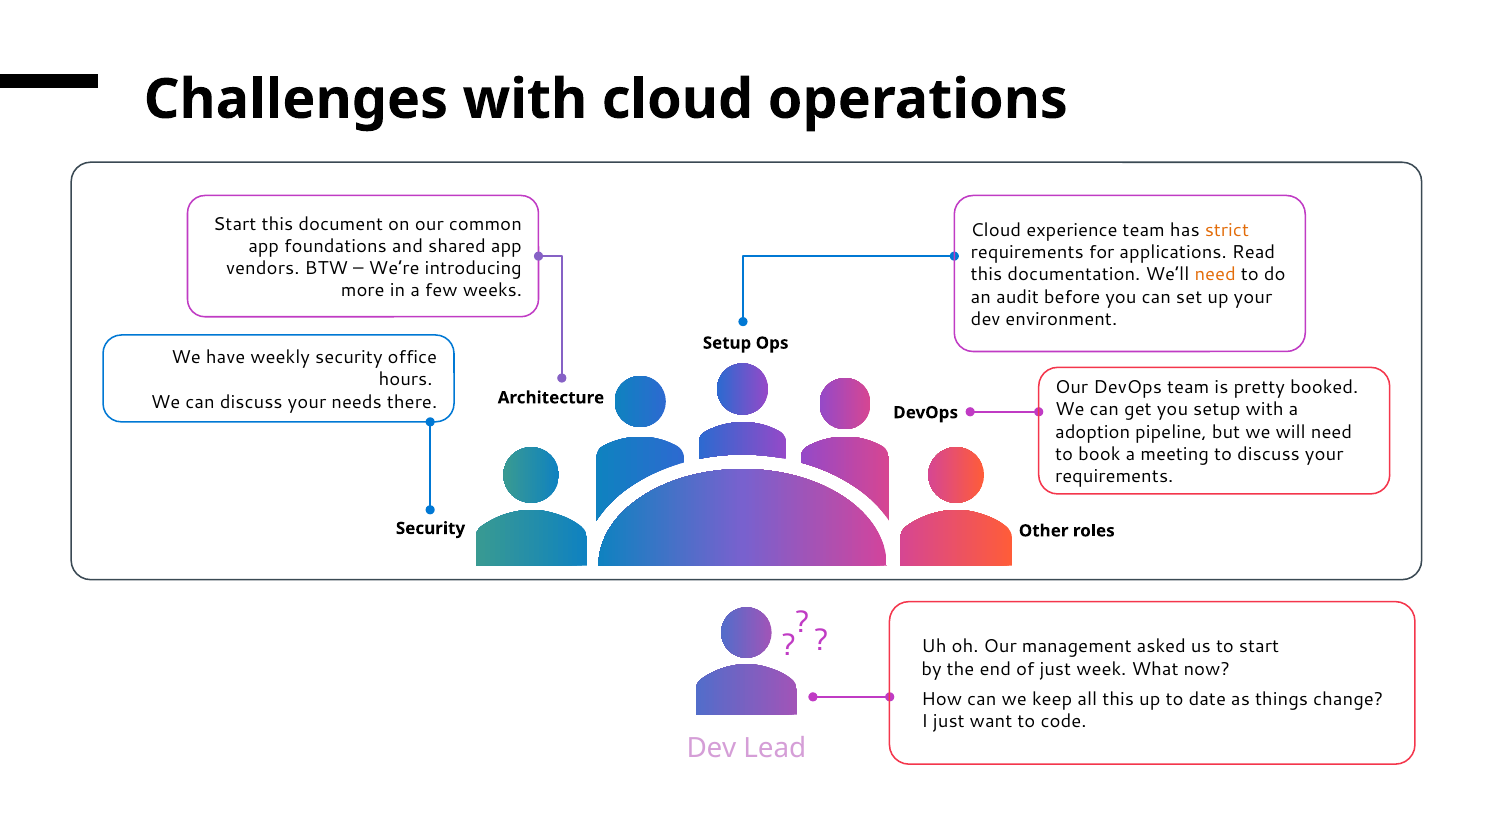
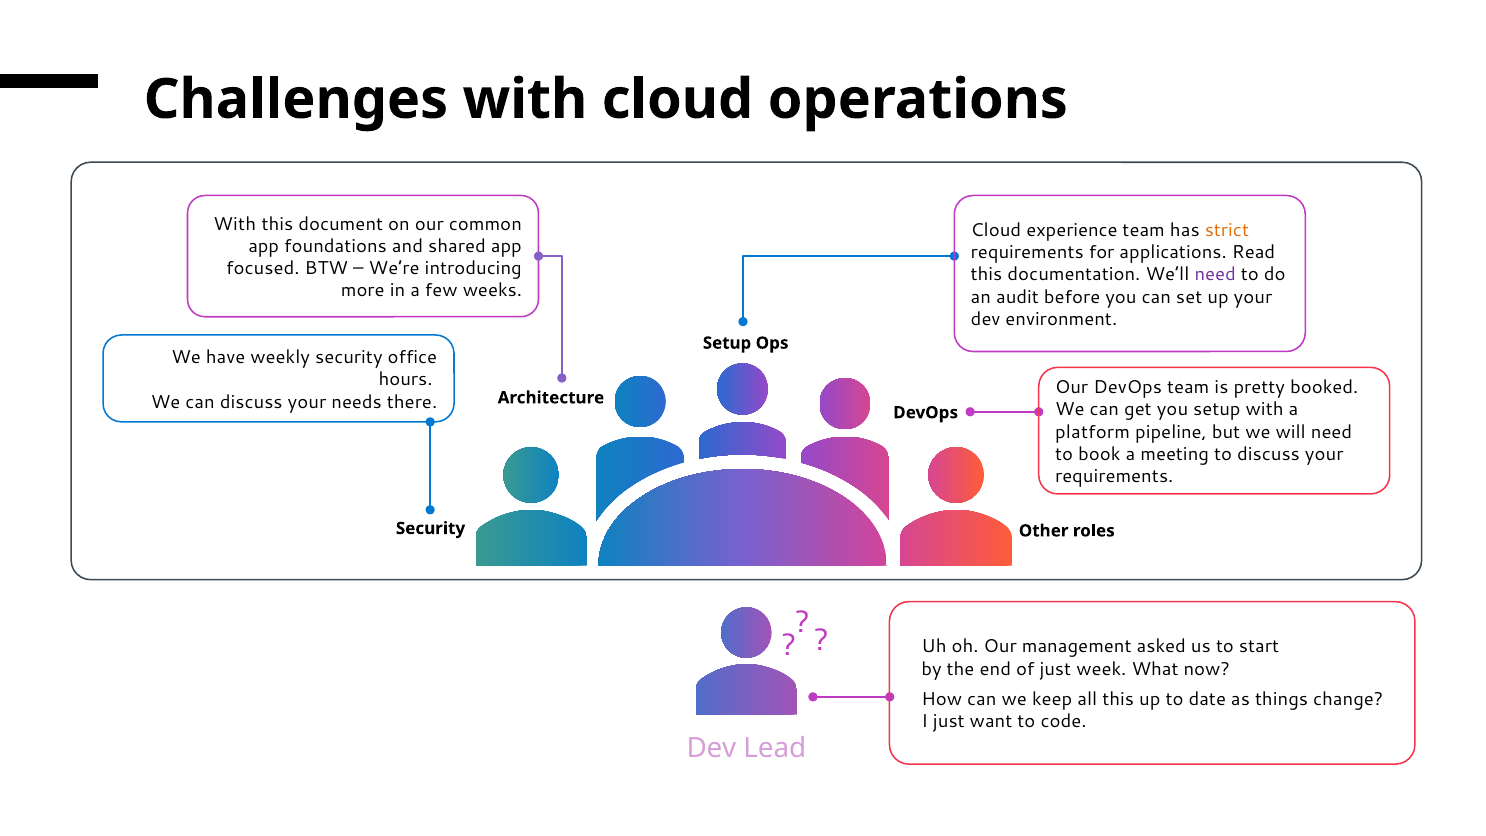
Start at (235, 224): Start -> With
vendors: vendors -> focused
need at (1215, 275) colour: orange -> purple
adoption: adoption -> platform
